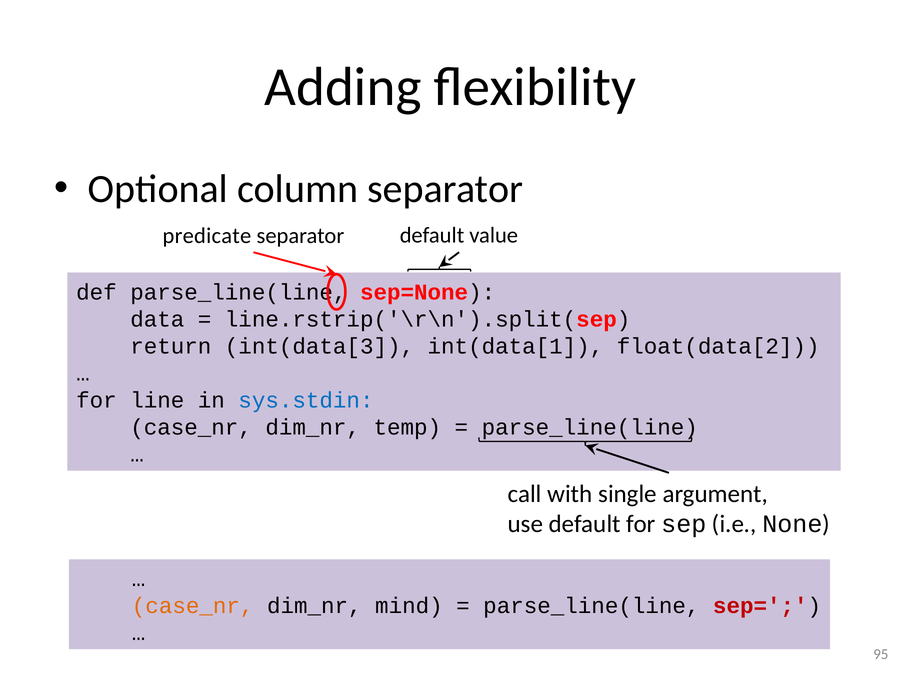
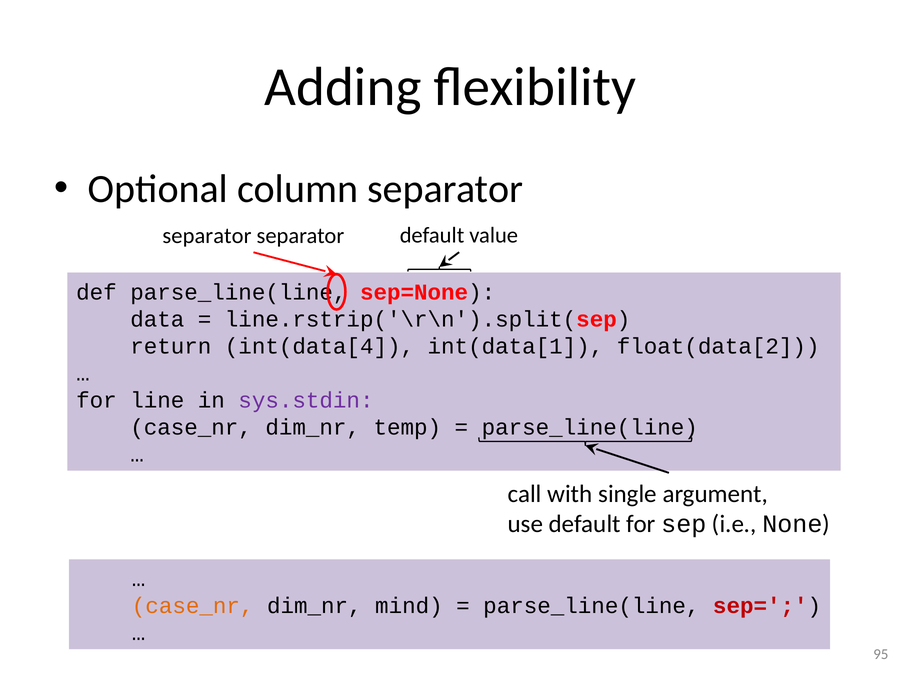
predicate at (207, 236): predicate -> separator
int(data[3: int(data[3 -> int(data[4
sys.stdin colour: blue -> purple
